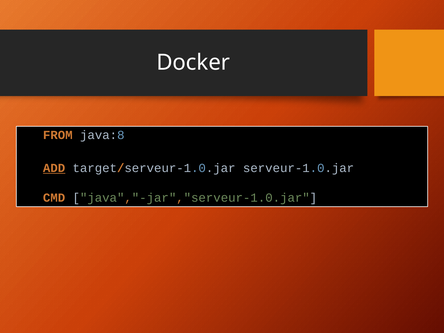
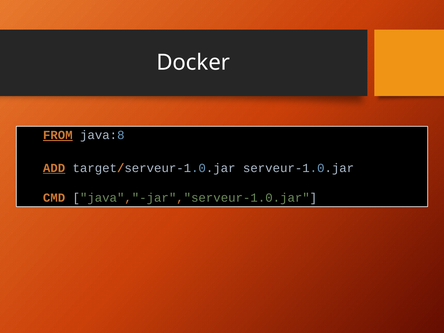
FROM underline: none -> present
